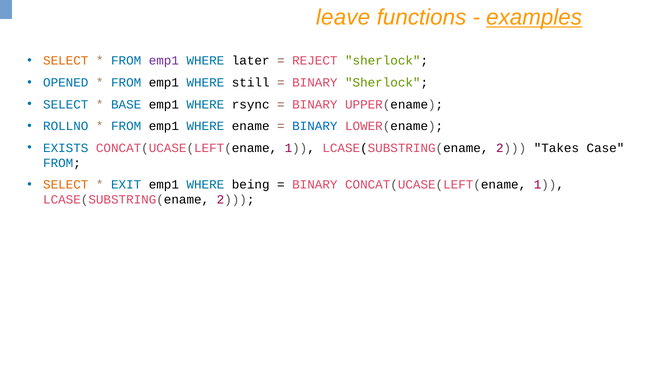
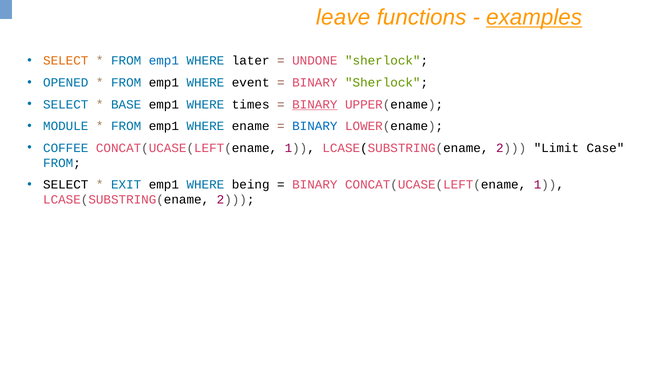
emp1 at (164, 61) colour: purple -> blue
REJECT: REJECT -> UNDONE
still: still -> event
rsync: rsync -> times
BINARY at (315, 104) underline: none -> present
ROLLNO: ROLLNO -> MODULE
EXISTS: EXISTS -> COFFEE
Takes: Takes -> Limit
SELECT at (66, 185) colour: orange -> black
